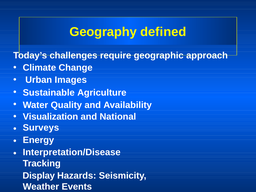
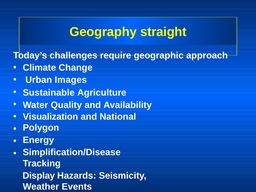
defined: defined -> straight
Surveys: Surveys -> Polygon
Interpretation/Disease: Interpretation/Disease -> Simplification/Disease
